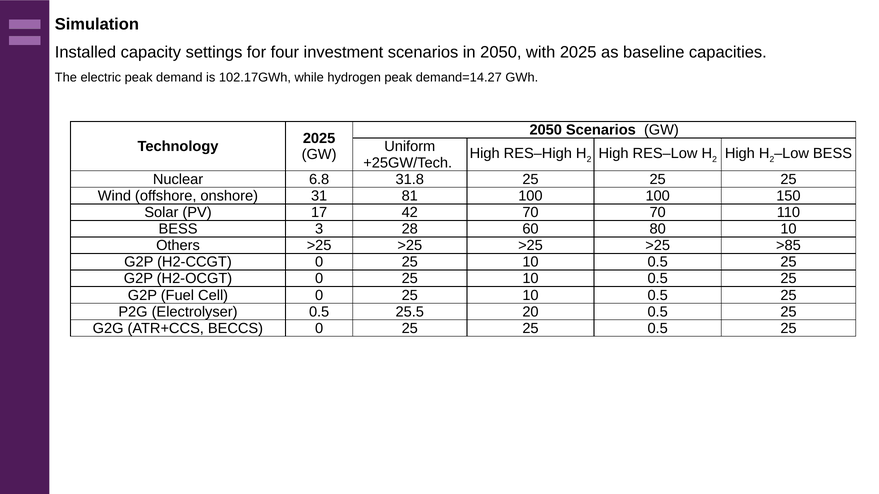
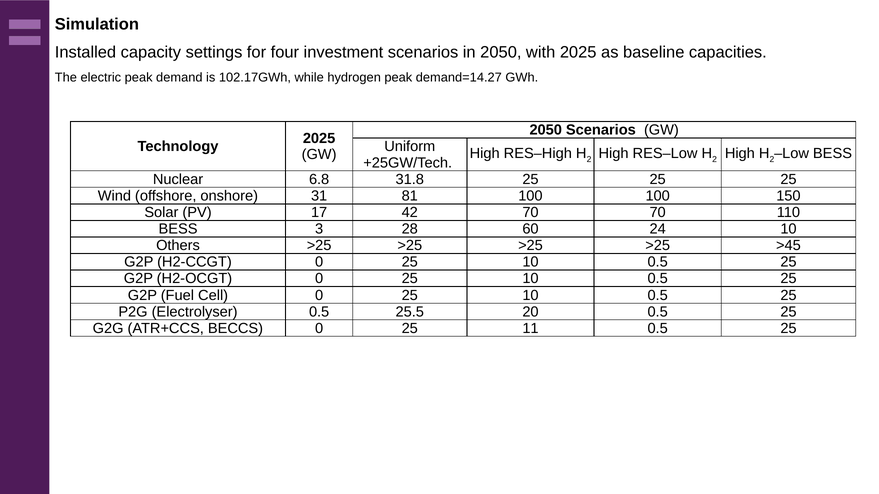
80: 80 -> 24
>85: >85 -> >45
0 25 25: 25 -> 11
